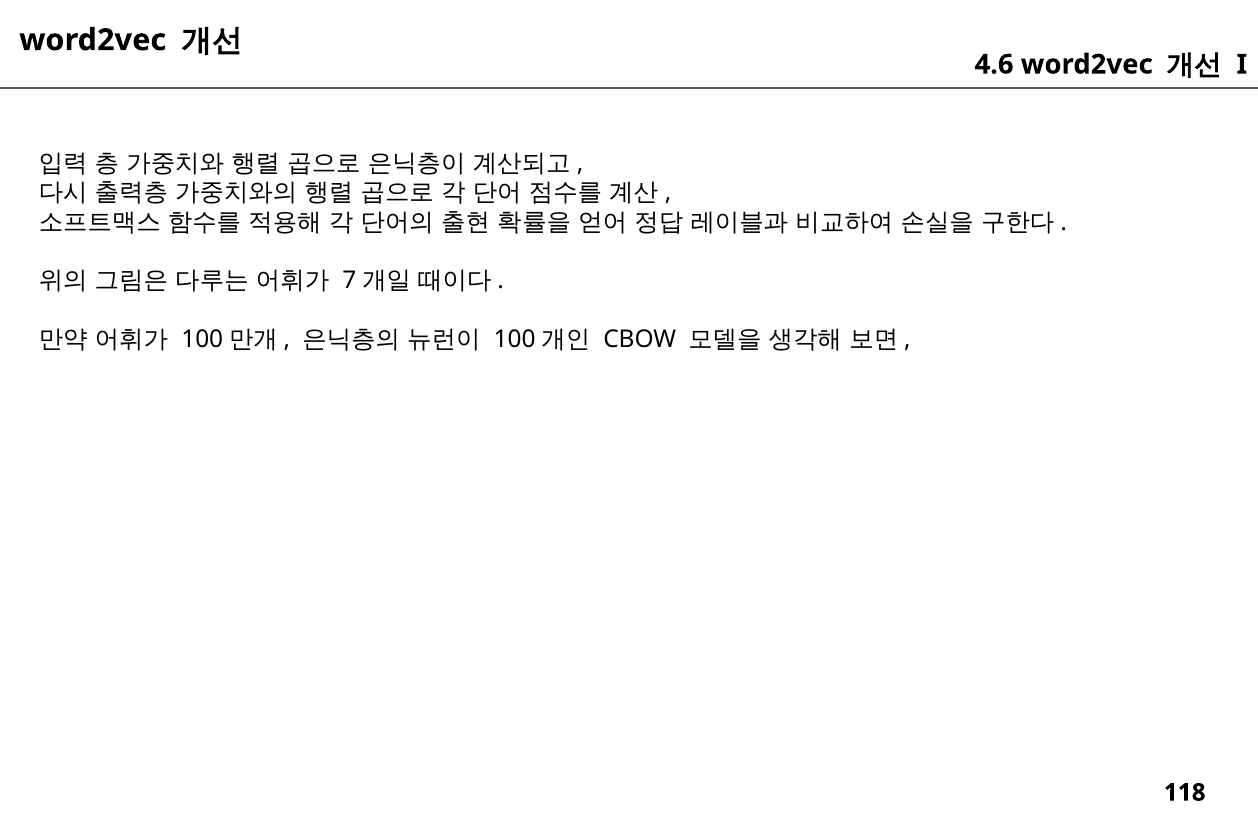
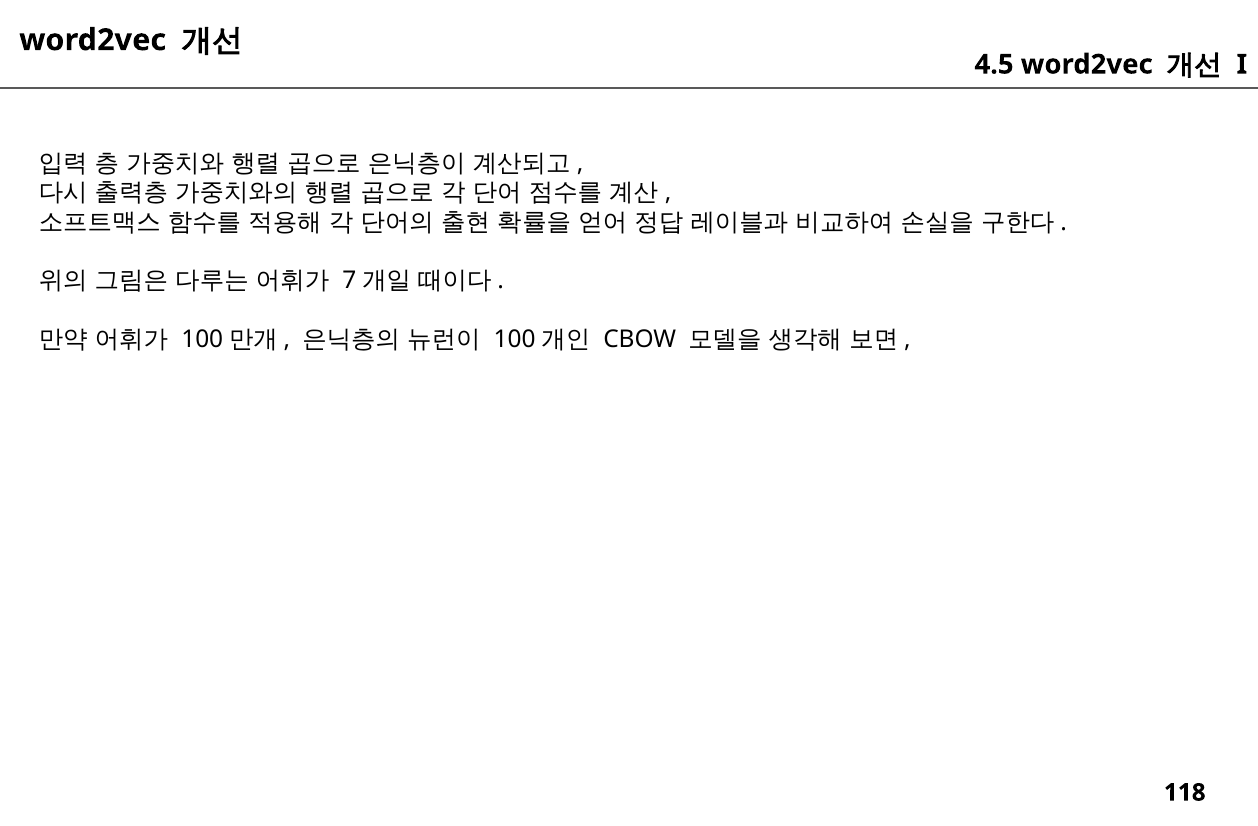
4.6: 4.6 -> 4.5
